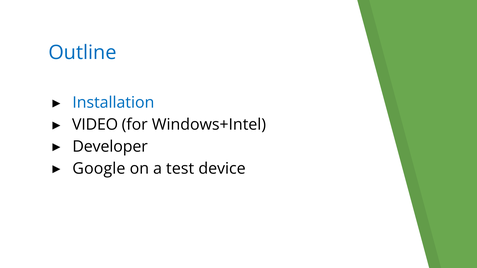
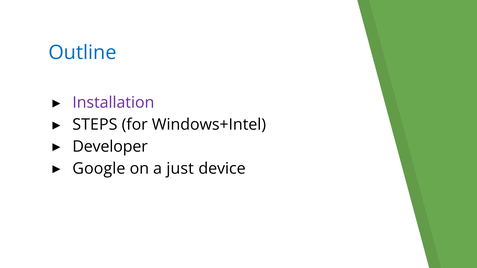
Installation colour: blue -> purple
VIDEO: VIDEO -> STEPS
test: test -> just
